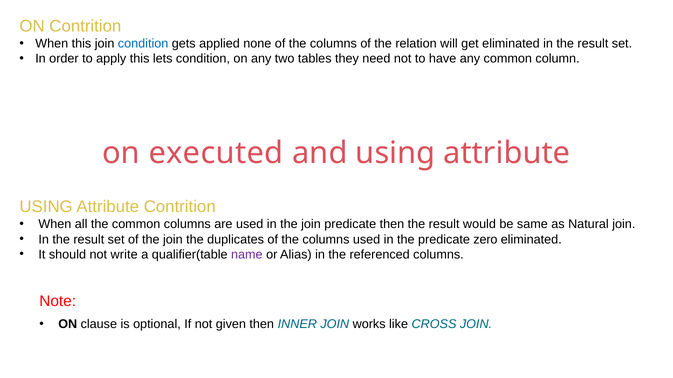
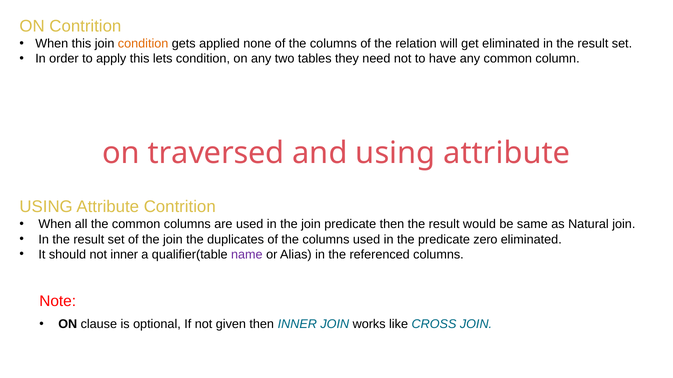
condition at (143, 44) colour: blue -> orange
executed: executed -> traversed
not write: write -> inner
